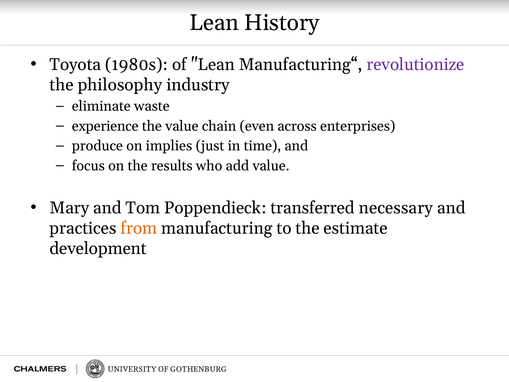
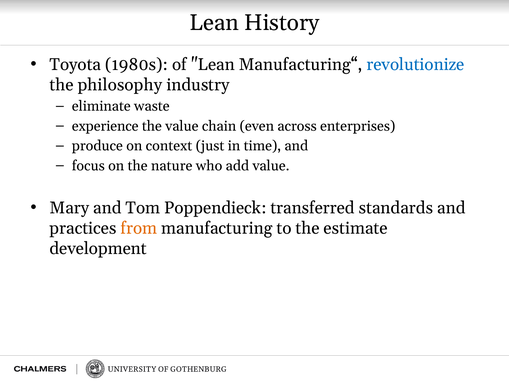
revolutionize colour: purple -> blue
implies: implies -> context
results: results -> nature
necessary: necessary -> standards
